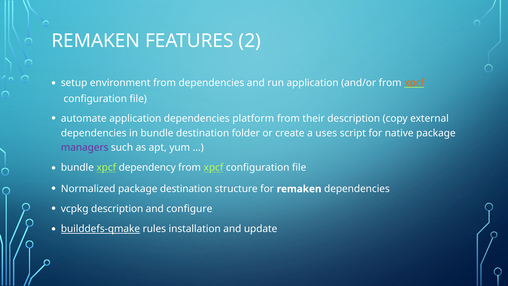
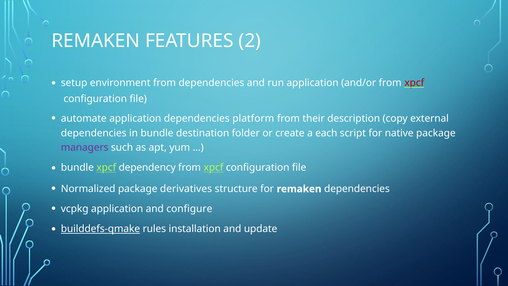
xpcf at (414, 83) colour: orange -> red
uses: uses -> each
package destination: destination -> derivatives
vcpkg description: description -> application
